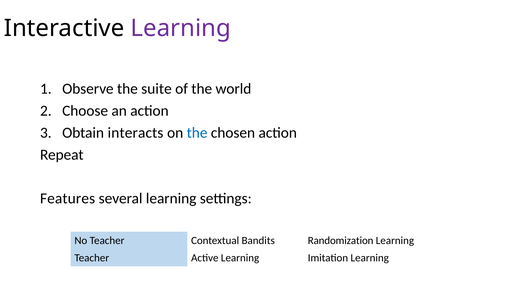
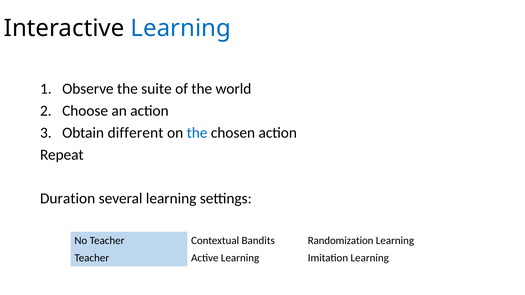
Learning at (181, 28) colour: purple -> blue
interacts: interacts -> different
Features: Features -> Duration
